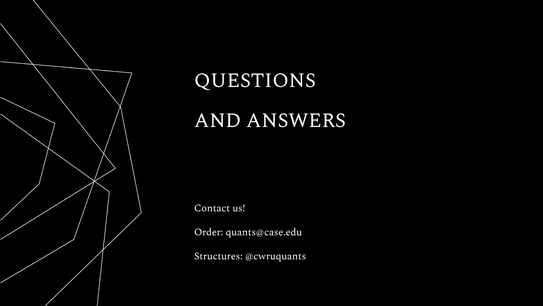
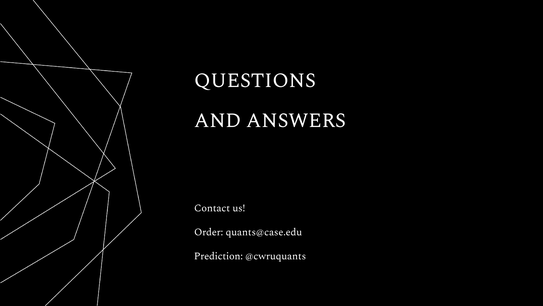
Structures: Structures -> Prediction
